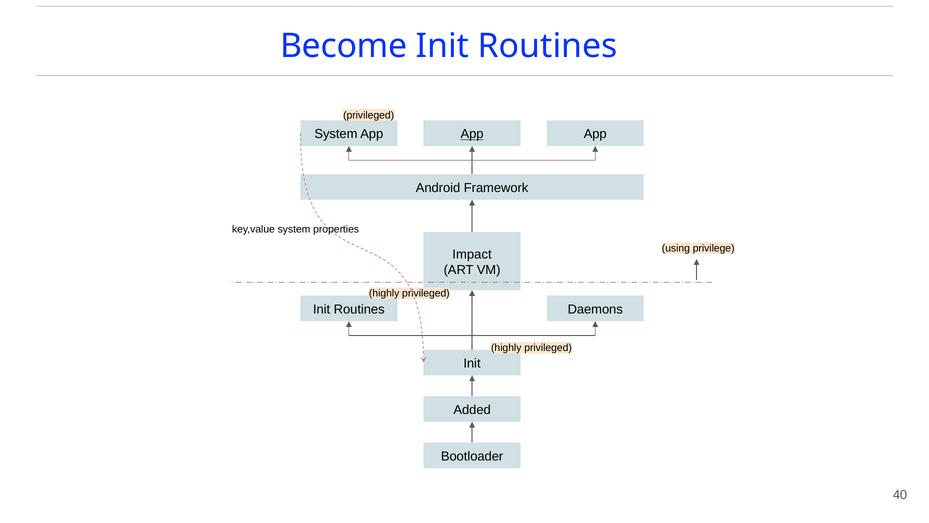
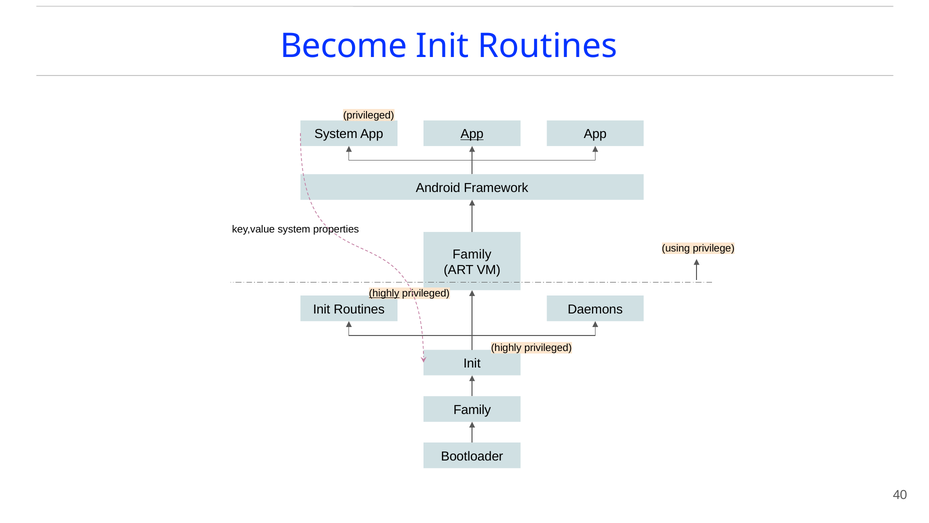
Impact at (472, 254): Impact -> Family
highly at (384, 293) underline: none -> present
Added at (472, 410): Added -> Family
